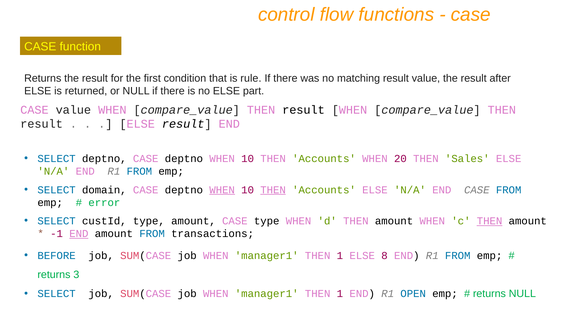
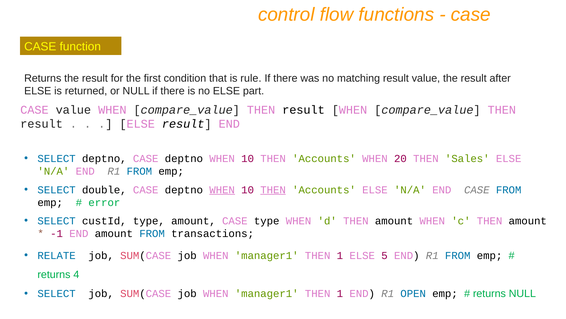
domain: domain -> double
THEN at (490, 221) underline: present -> none
END at (79, 233) underline: present -> none
BEFORE: BEFORE -> RELATE
8: 8 -> 5
3: 3 -> 4
